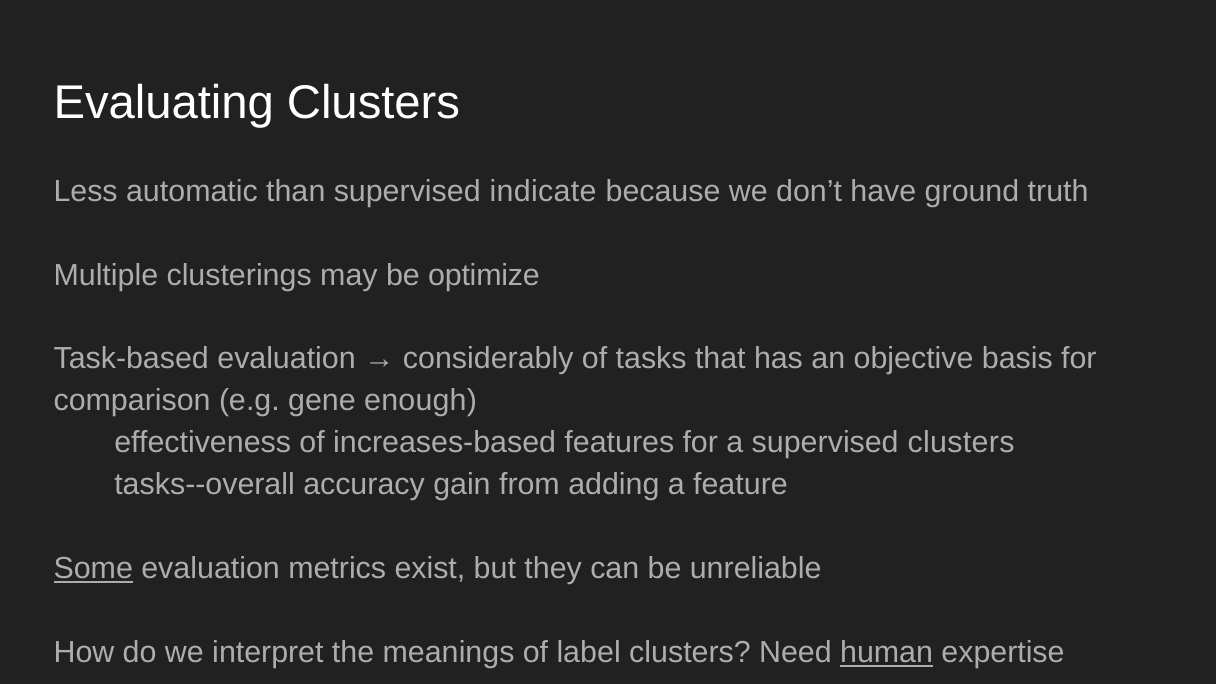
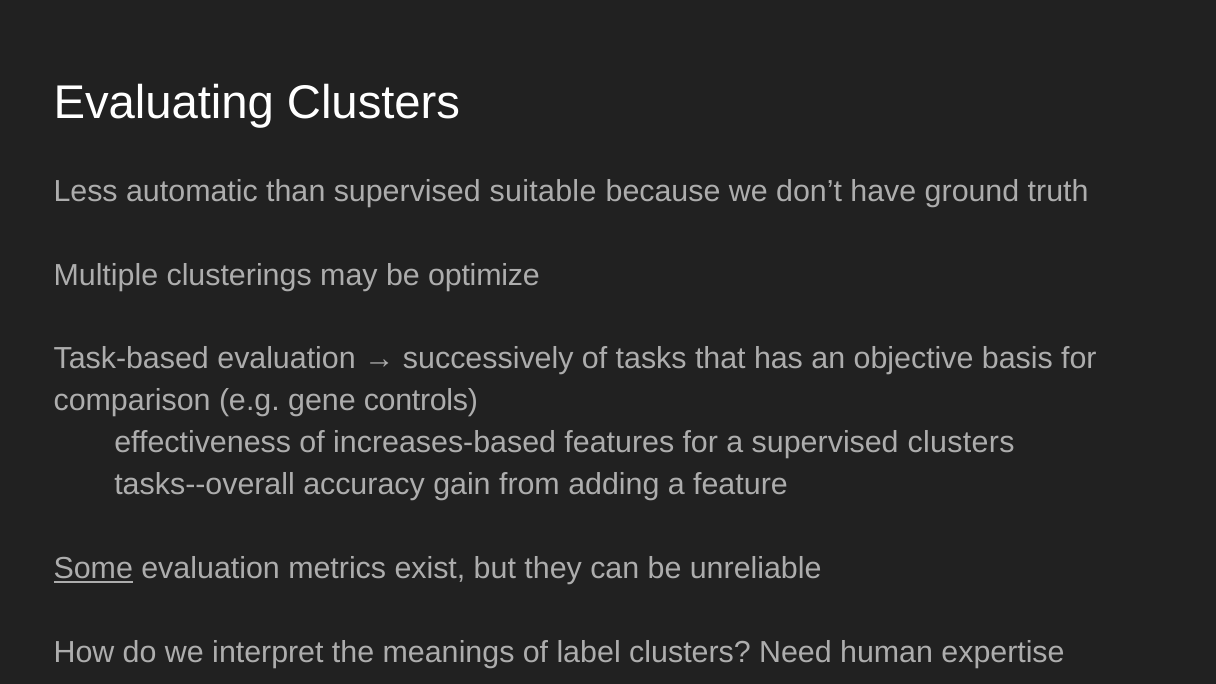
indicate: indicate -> suitable
considerably: considerably -> successively
enough: enough -> controls
human underline: present -> none
